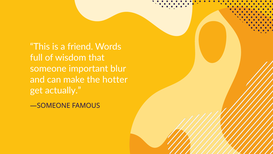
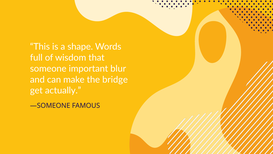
friend: friend -> shape
hotter: hotter -> bridge
